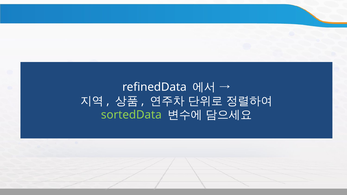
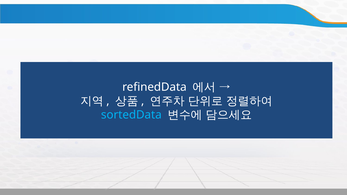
sortedData colour: light green -> light blue
